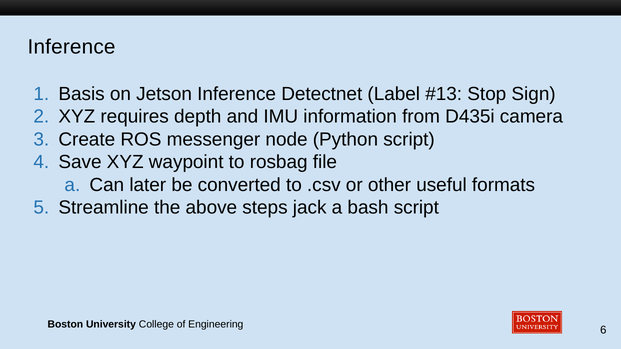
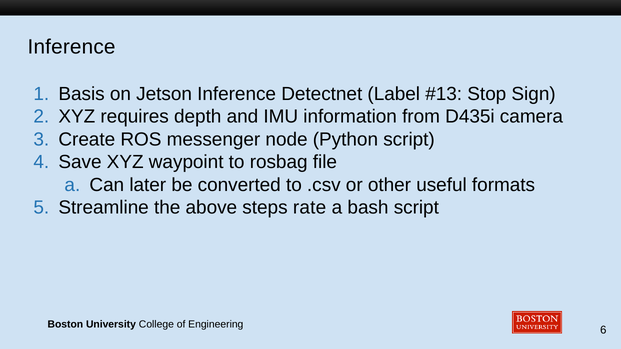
jack: jack -> rate
